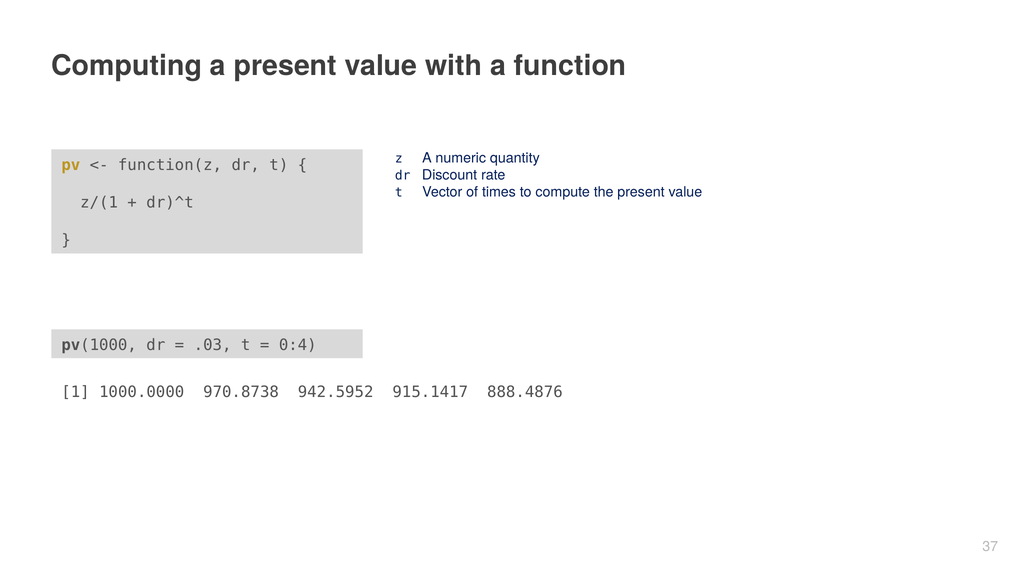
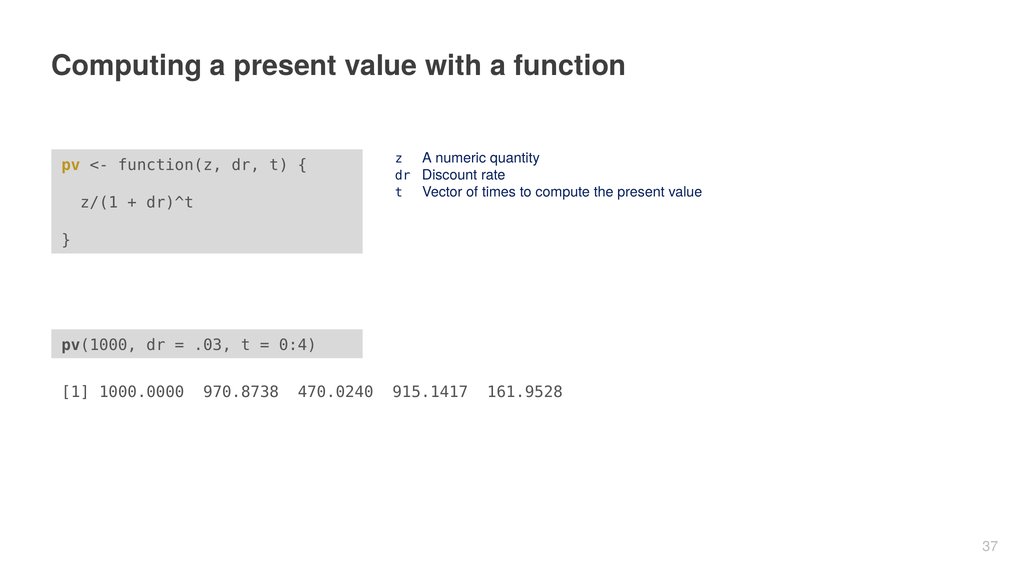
942.5952: 942.5952 -> 470.0240
888.4876: 888.4876 -> 161.9528
